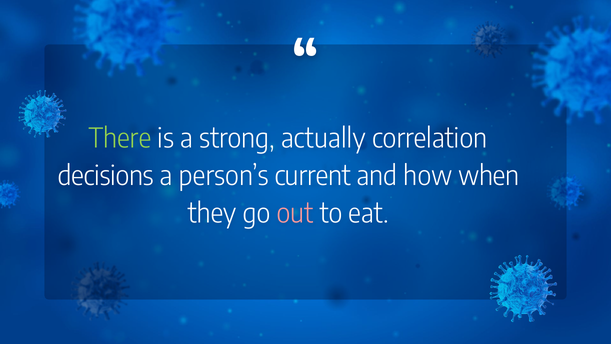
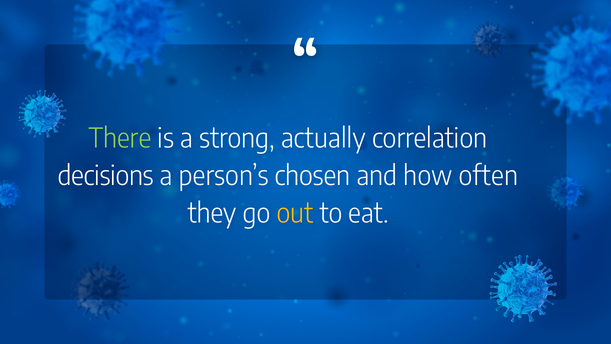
current: current -> chosen
when: when -> often
out colour: pink -> yellow
